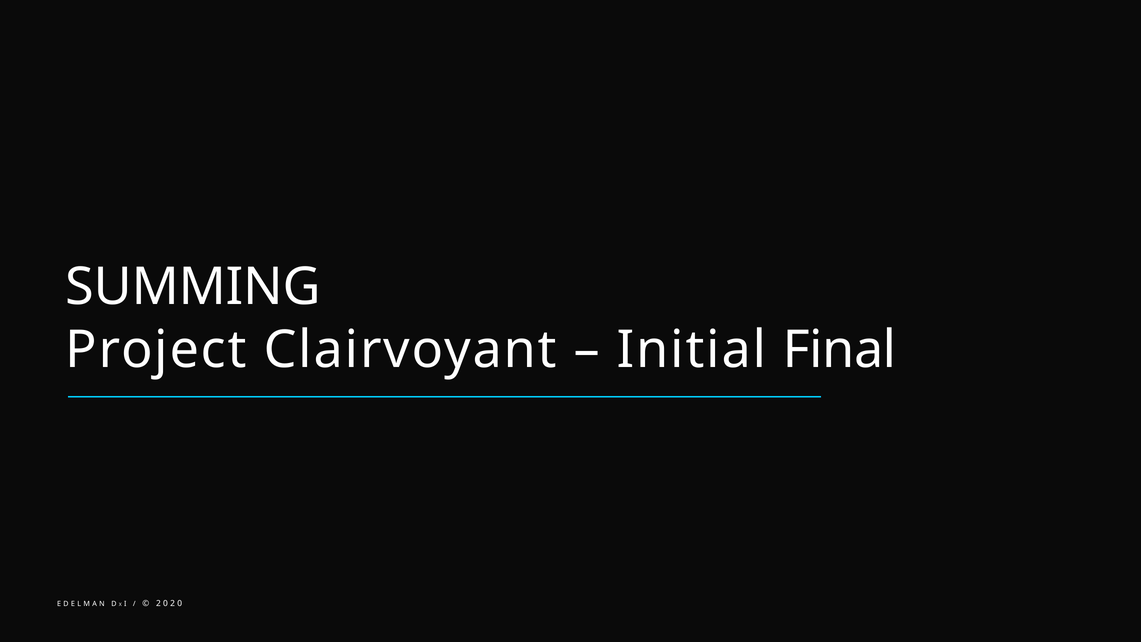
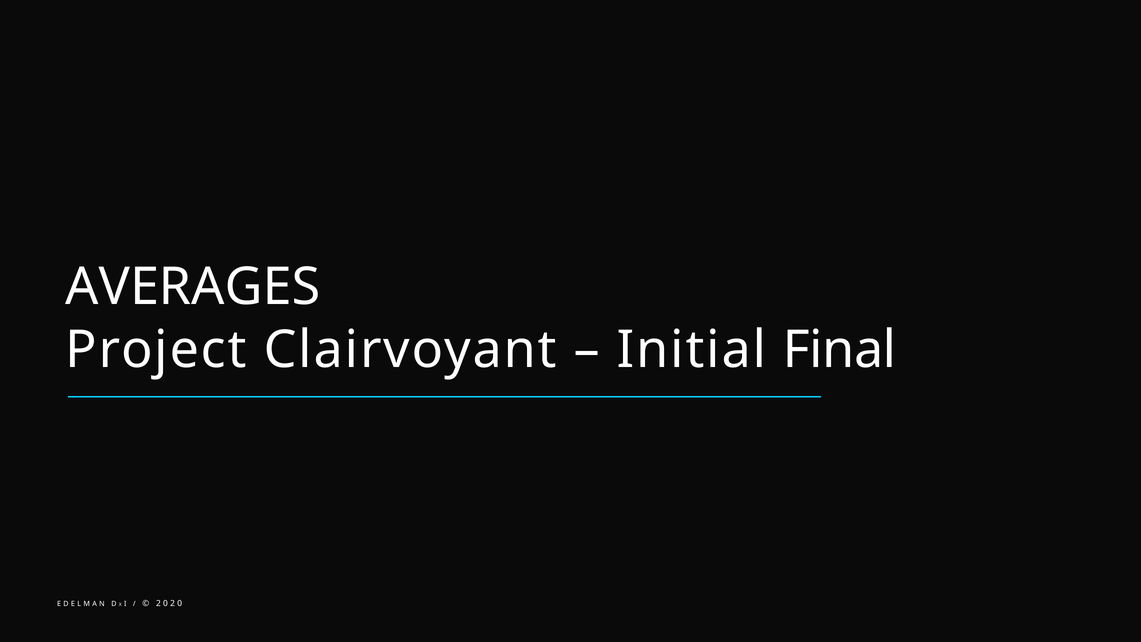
SUMMING: SUMMING -> AVERAGES
